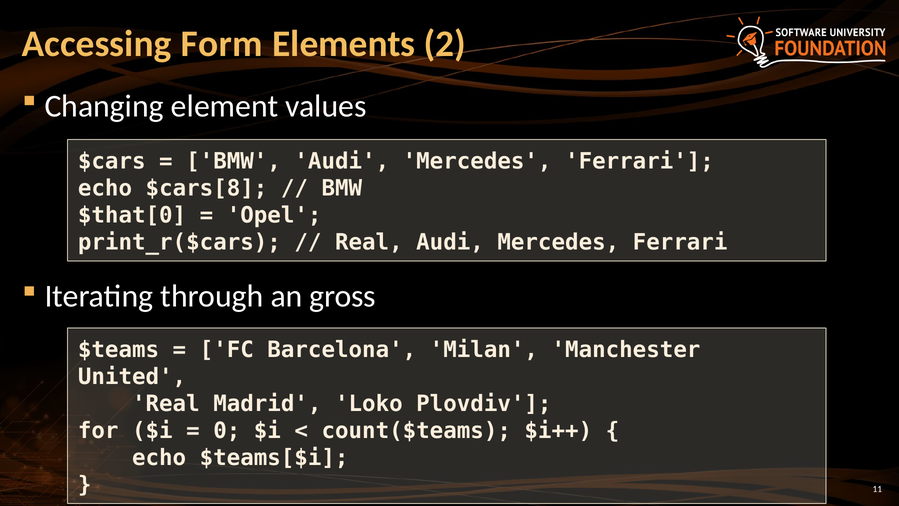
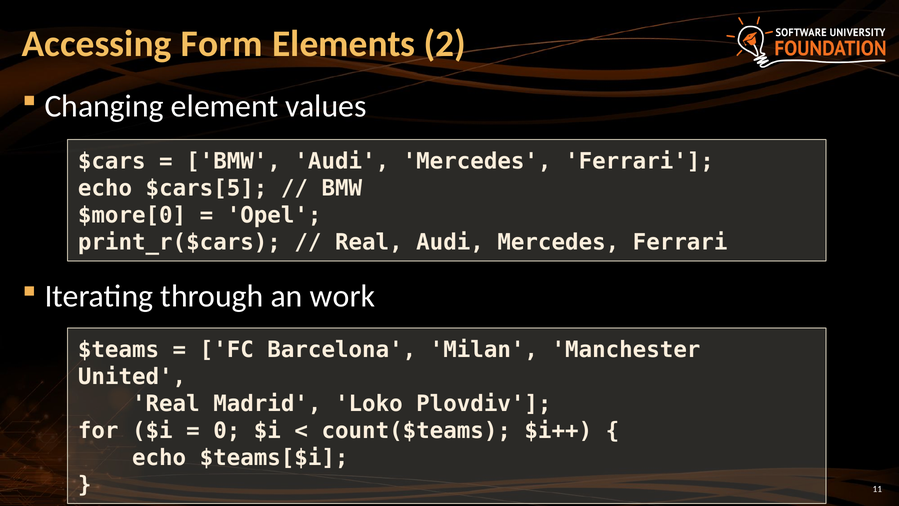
$cars[8: $cars[8 -> $cars[5
$that[0: $that[0 -> $more[0
gross: gross -> work
